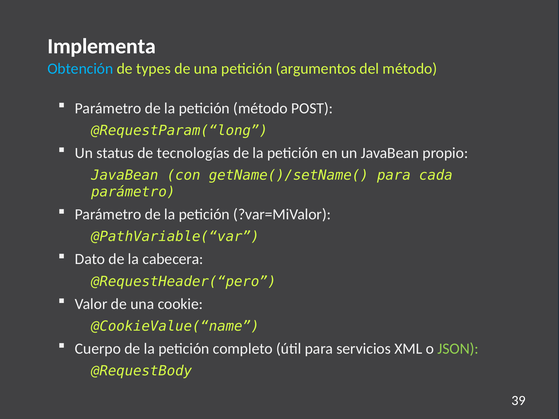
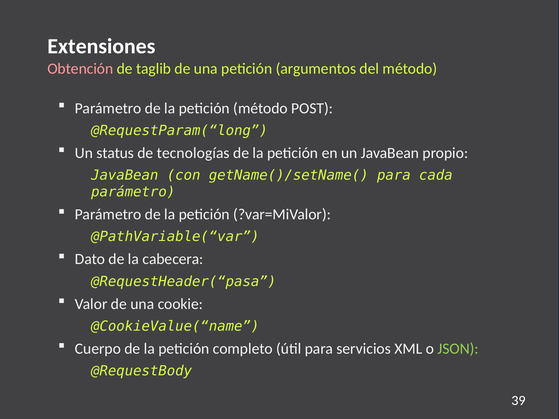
Implementa: Implementa -> Extensiones
Obtención colour: light blue -> pink
types: types -> taglib
@RequestHeader(“pero: @RequestHeader(“pero -> @RequestHeader(“pasa
